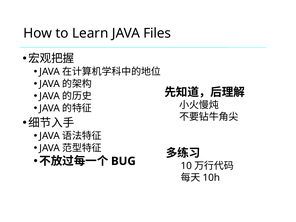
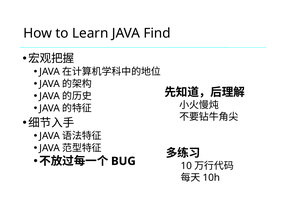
Files: Files -> Find
